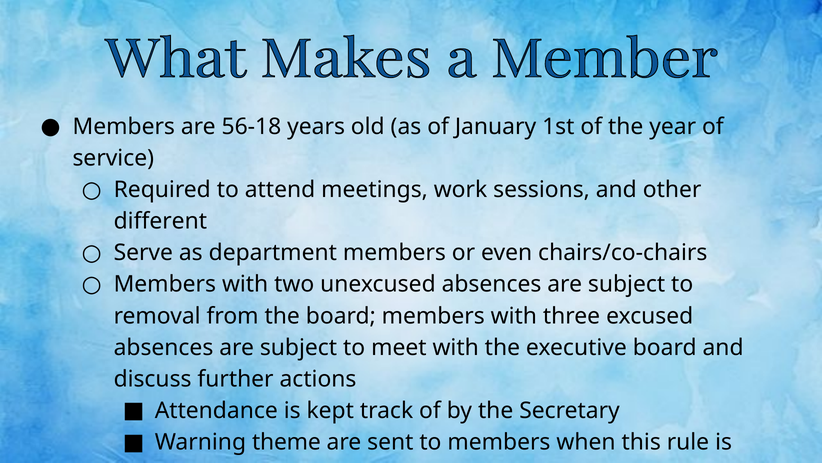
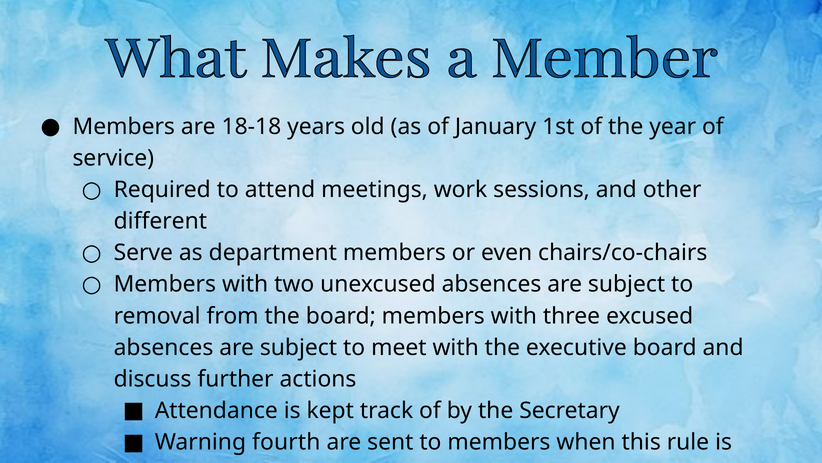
56-18: 56-18 -> 18-18
theme: theme -> fourth
